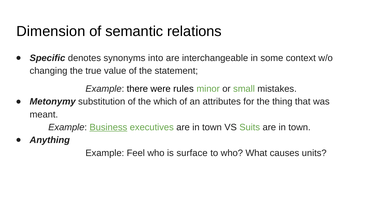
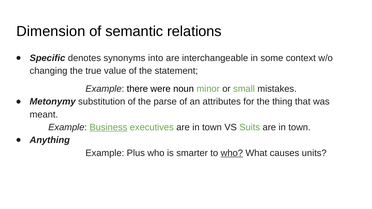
rules: rules -> noun
which: which -> parse
Feel: Feel -> Plus
surface: surface -> smarter
who at (232, 153) underline: none -> present
